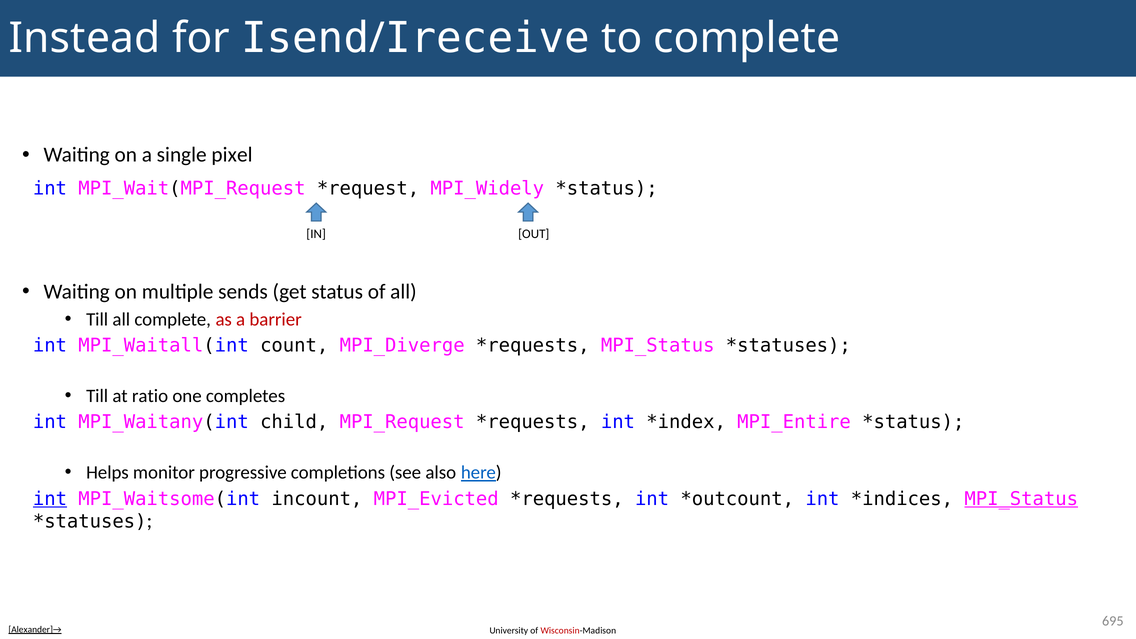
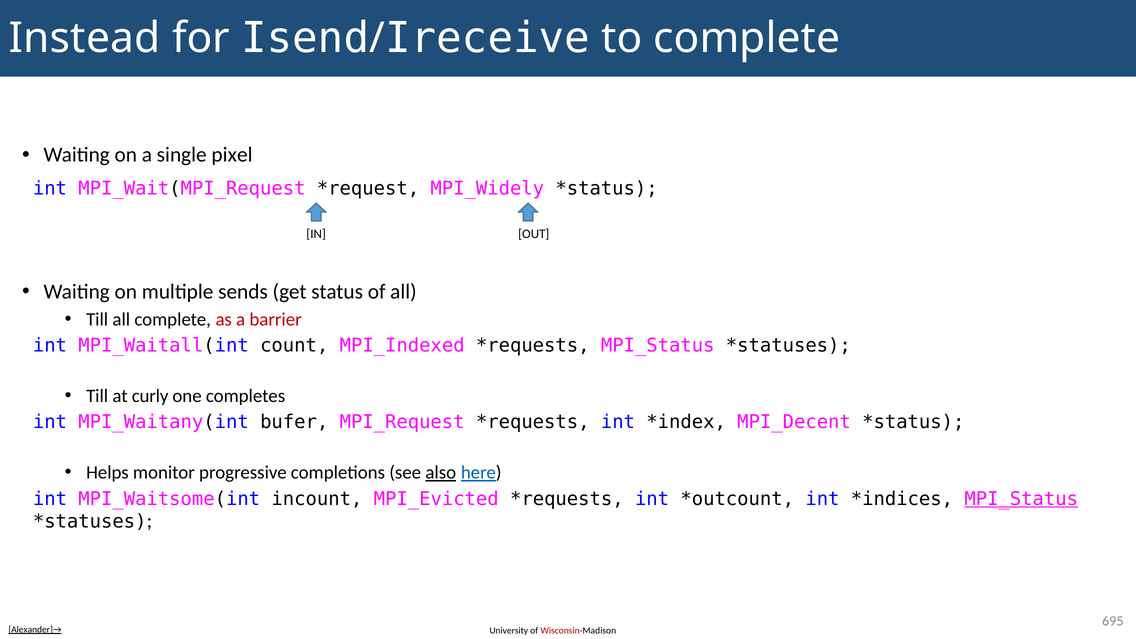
MPI_Diverge: MPI_Diverge -> MPI_Indexed
ratio: ratio -> curly
child: child -> bufer
MPI_Entire: MPI_Entire -> MPI_Decent
also underline: none -> present
int at (50, 499) underline: present -> none
